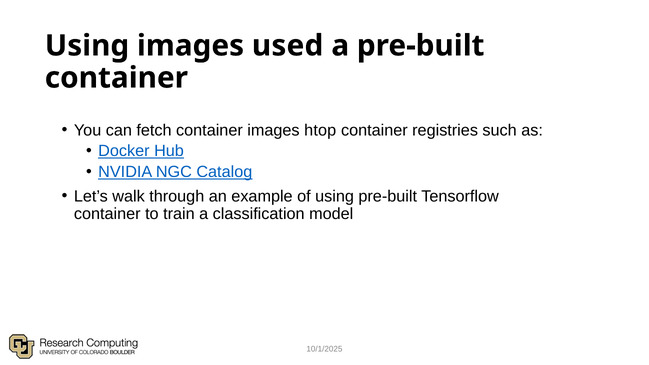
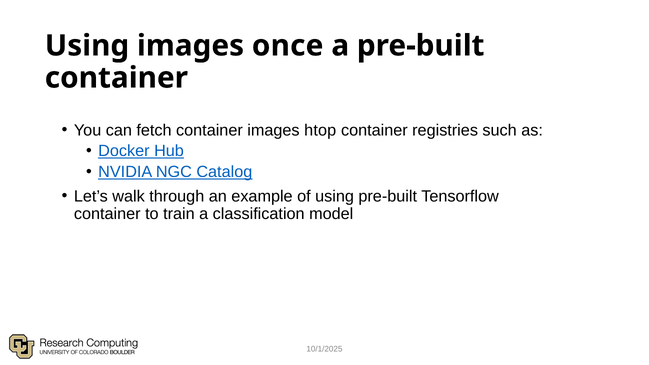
used: used -> once
